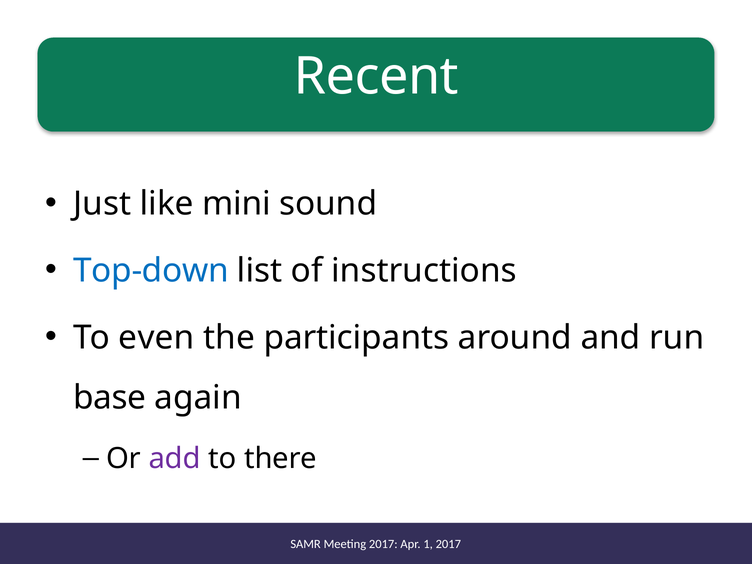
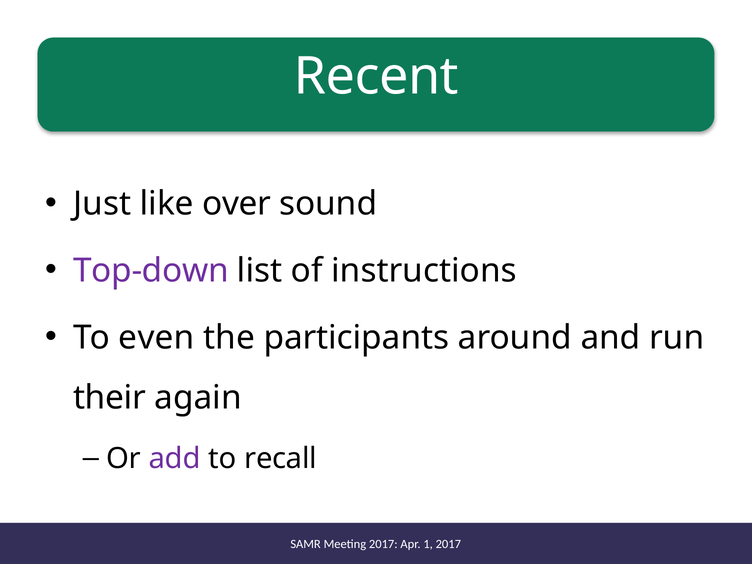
mini: mini -> over
Top-down colour: blue -> purple
base: base -> their
there: there -> recall
